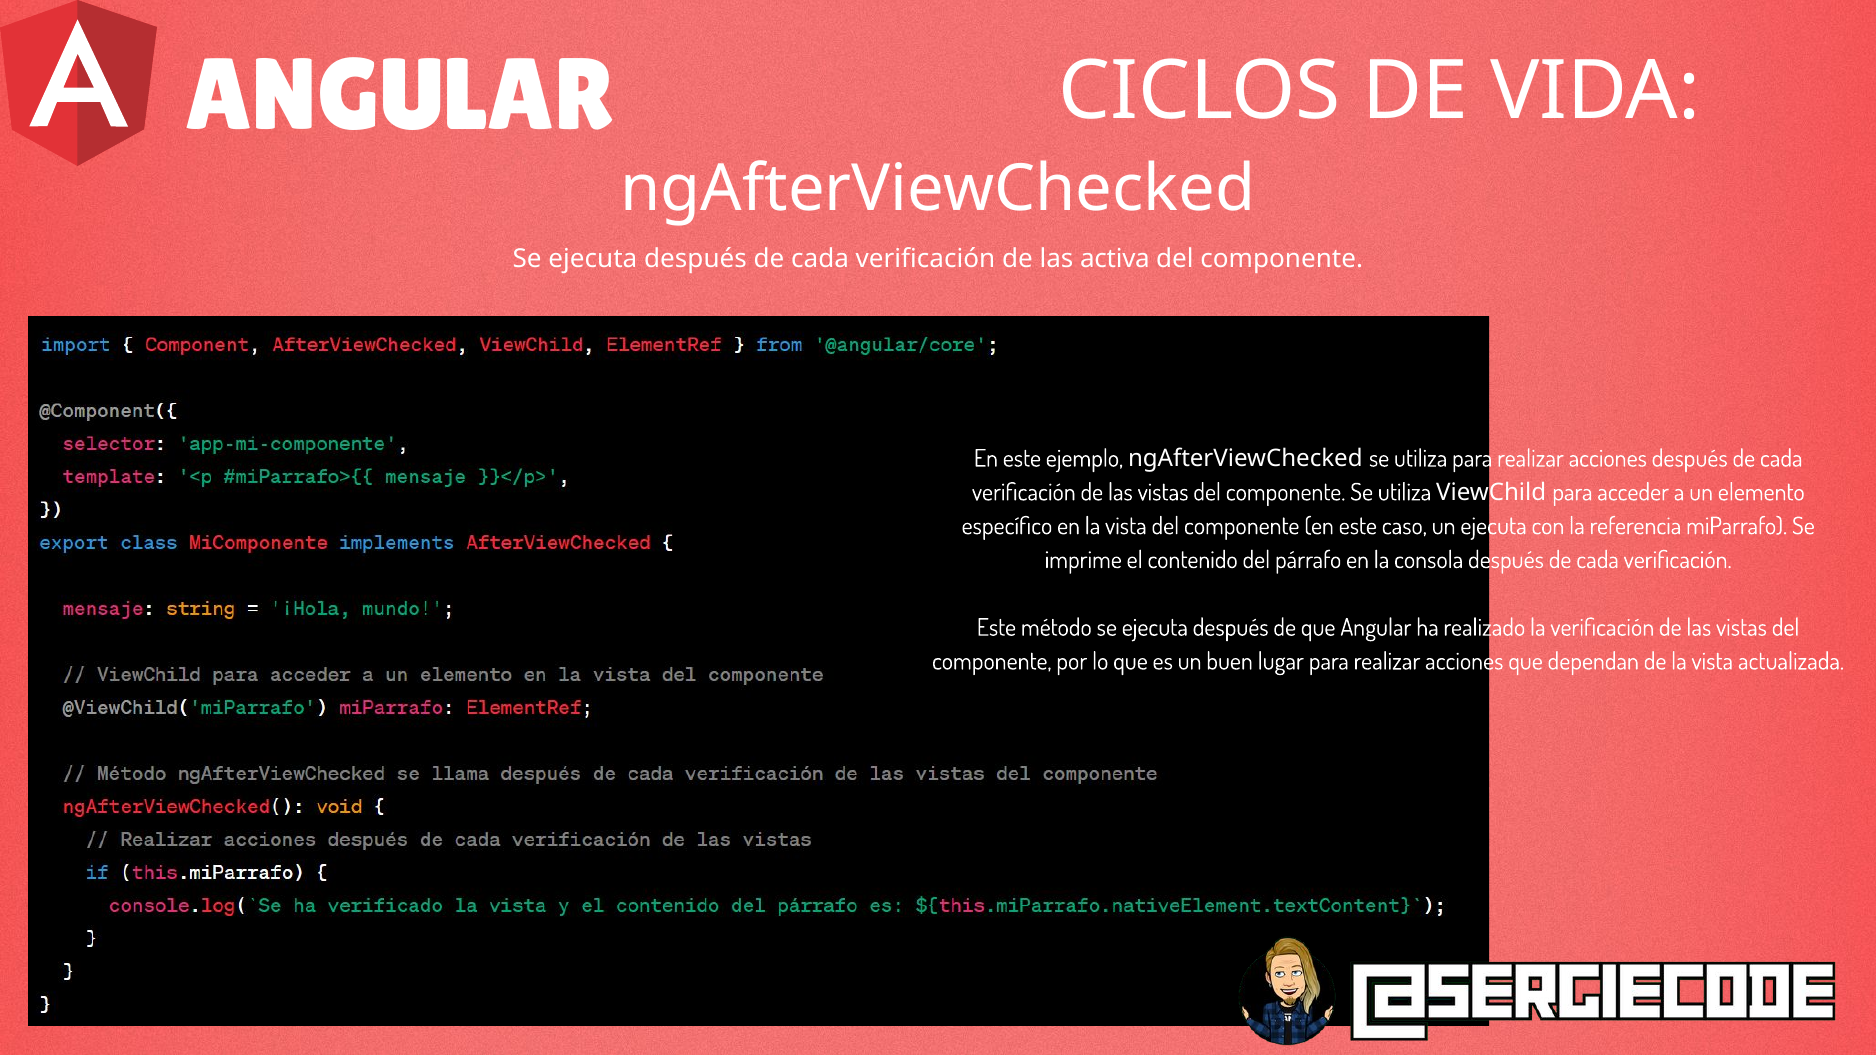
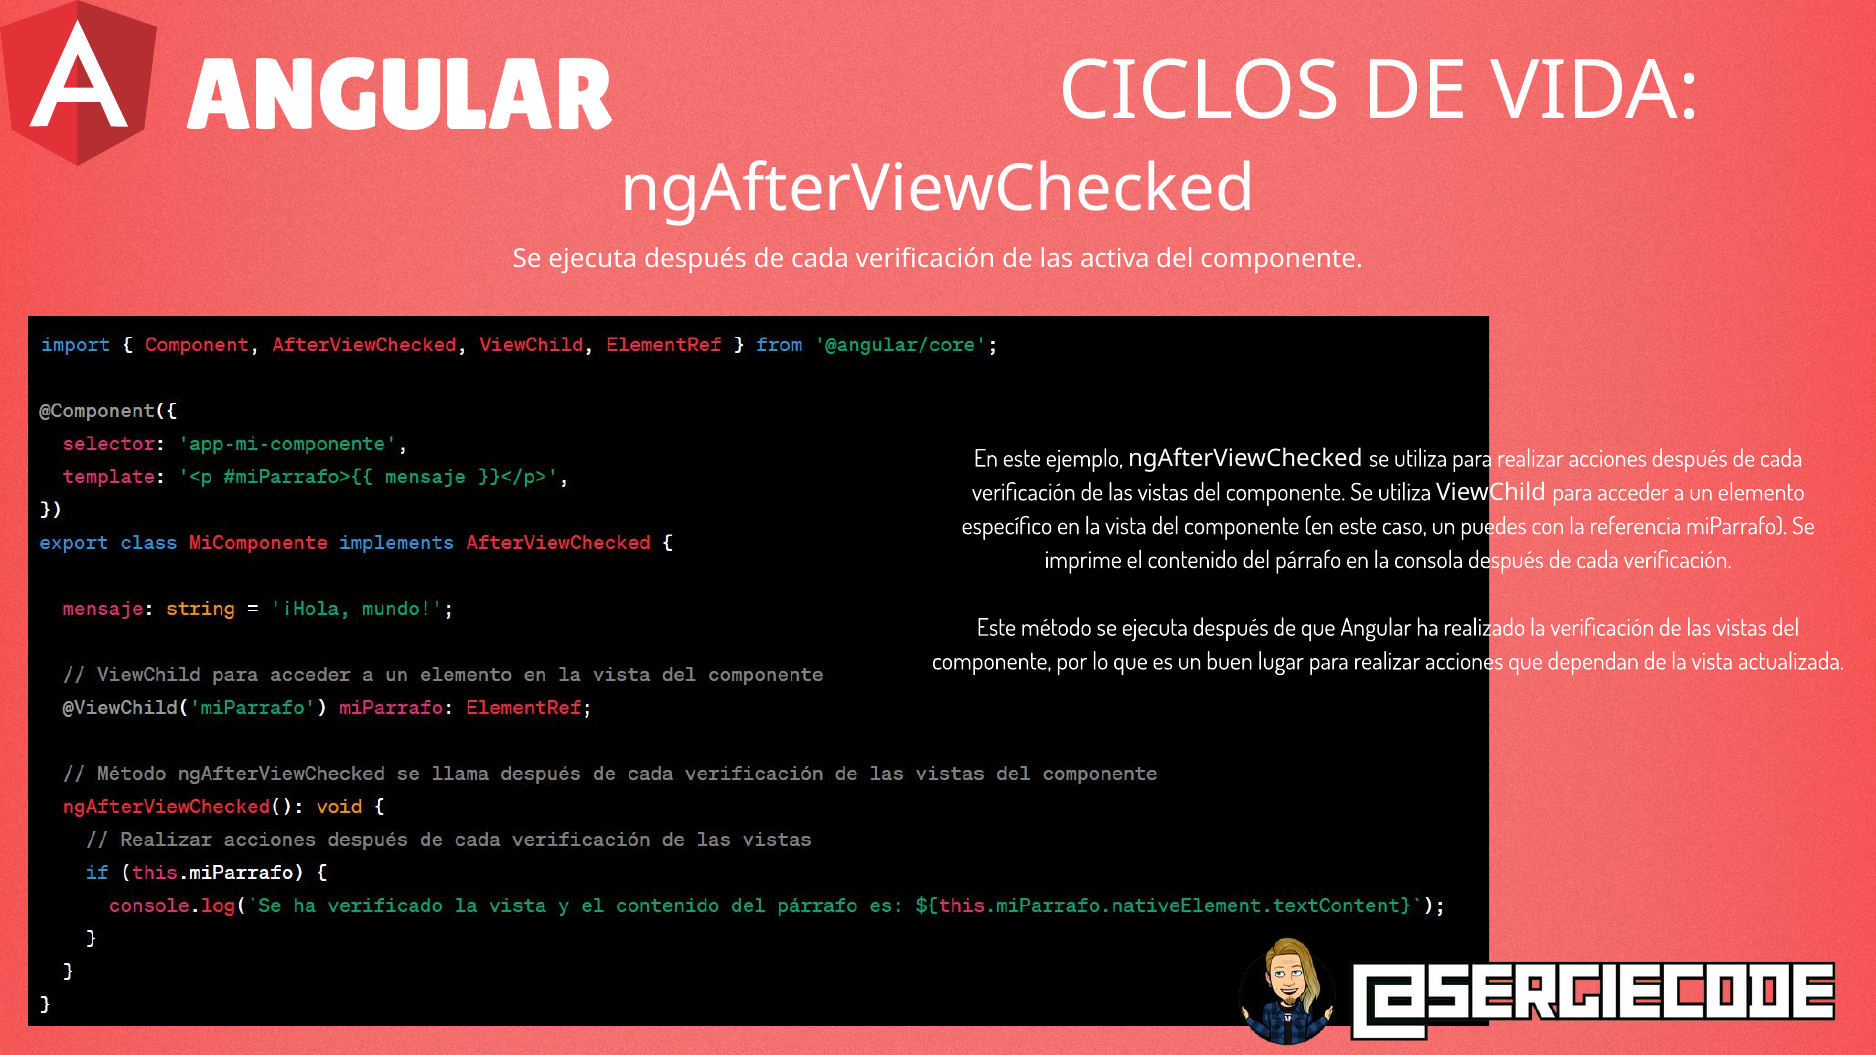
un ejecuta: ejecuta -> puedes
